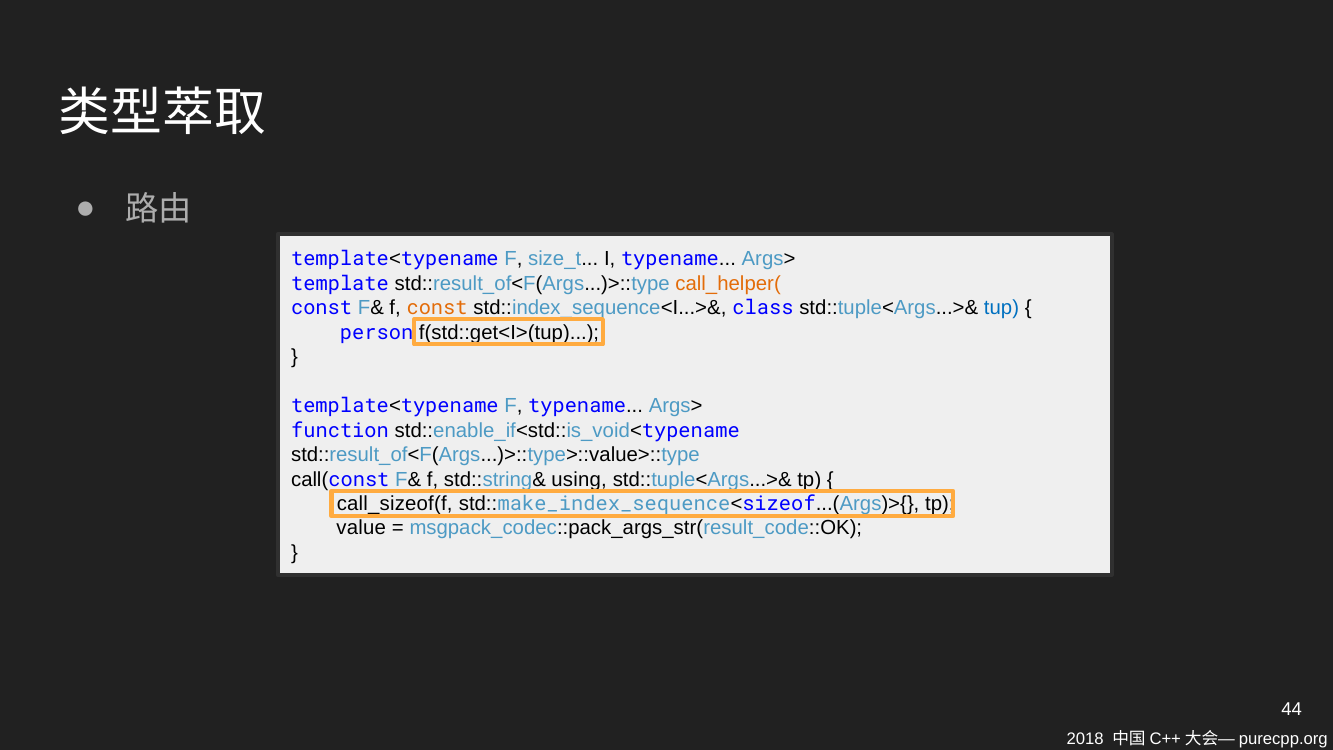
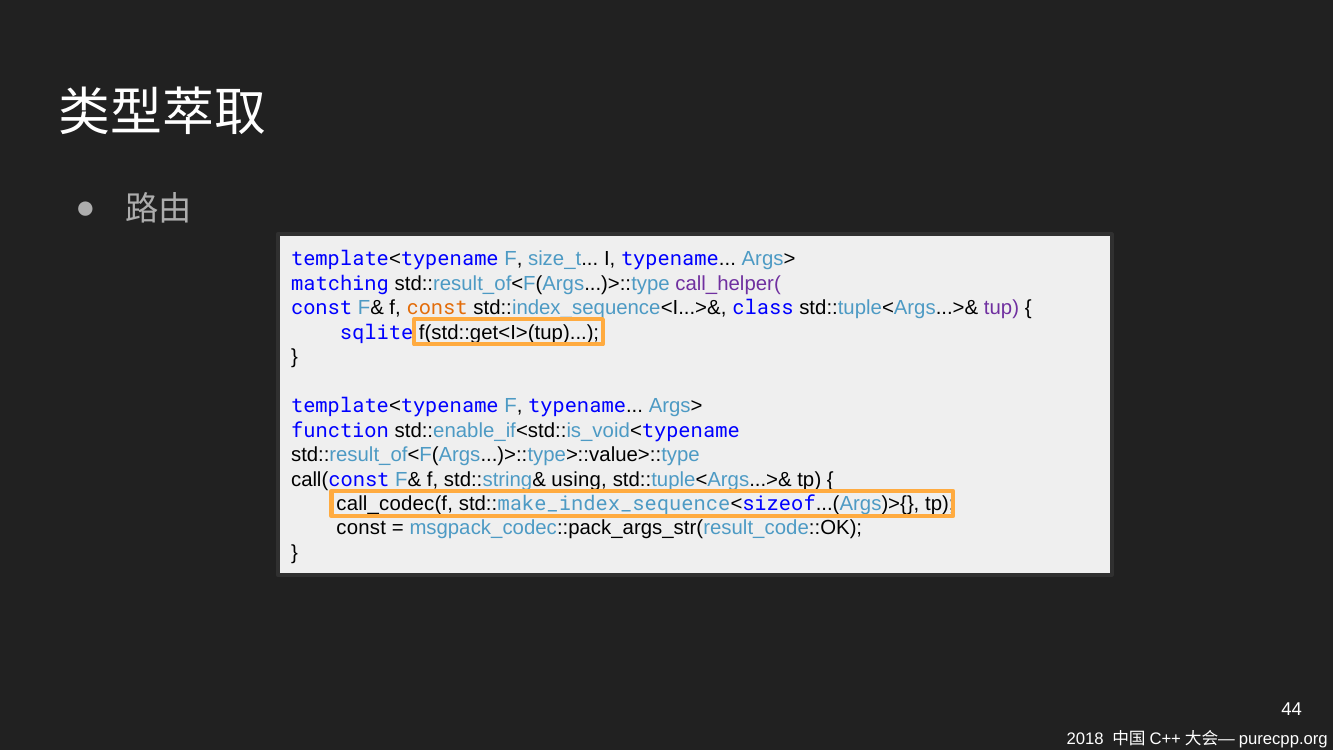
template: template -> matching
call_helper( colour: orange -> purple
tup colour: blue -> purple
person: person -> sqlite
call_sizeof(f: call_sizeof(f -> call_codec(f
value at (361, 528): value -> const
